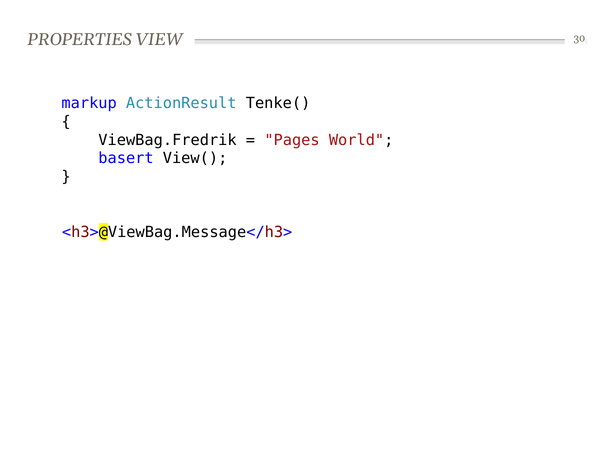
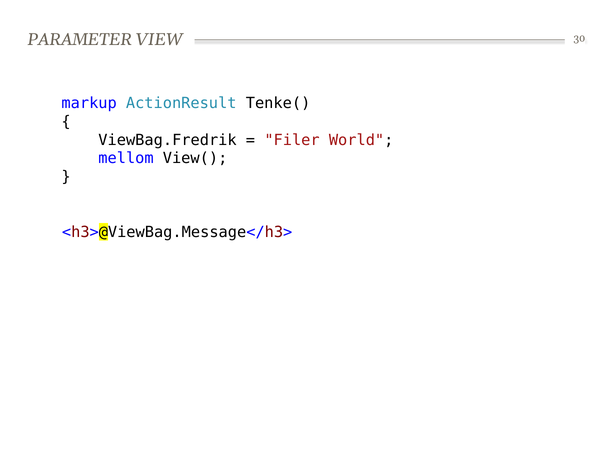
PROPERTIES: PROPERTIES -> PARAMETER
Pages: Pages -> Filer
basert: basert -> mellom
